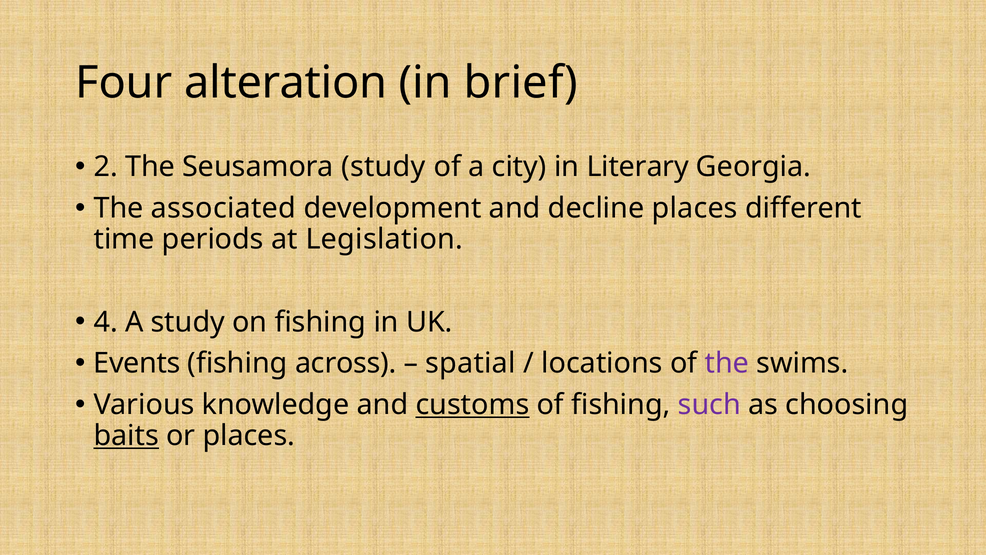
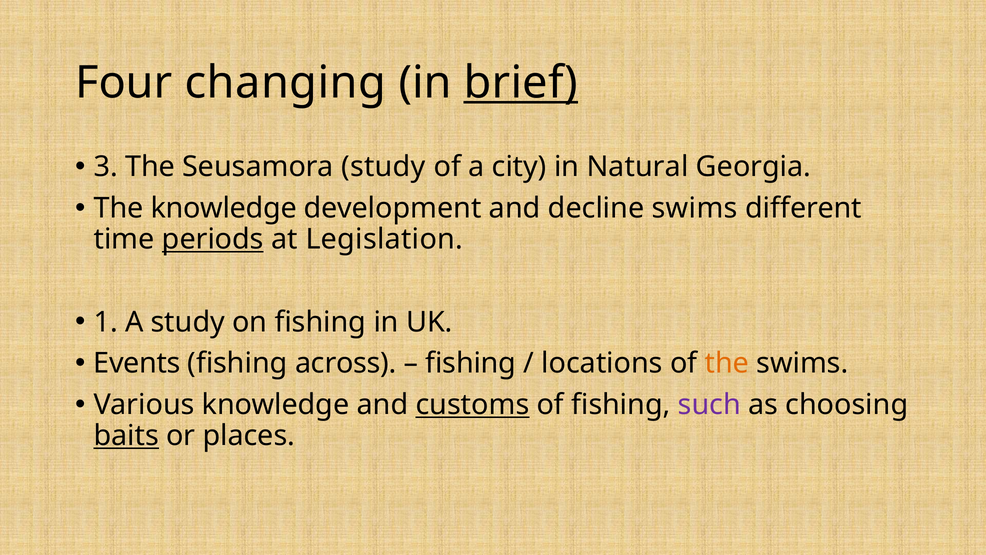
alteration: alteration -> changing
brief underline: none -> present
2: 2 -> 3
Literary: Literary -> Natural
The associated: associated -> knowledge
decline places: places -> swims
periods underline: none -> present
4: 4 -> 1
spatial at (471, 363): spatial -> fishing
the at (727, 363) colour: purple -> orange
